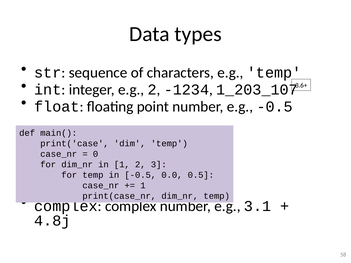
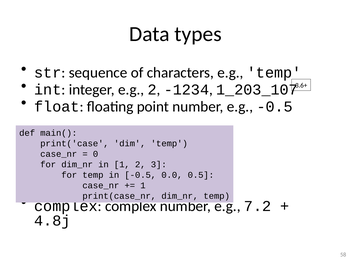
3.1: 3.1 -> 7.2
